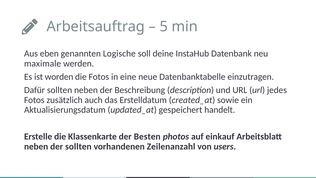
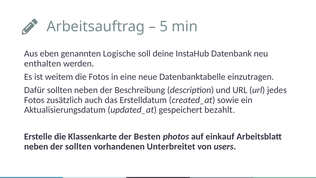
maximale: maximale -> enthalten
worden: worden -> weitem
handelt: handelt -> bezahlt
Zeilenanzahl: Zeilenanzahl -> Unterbreitet
